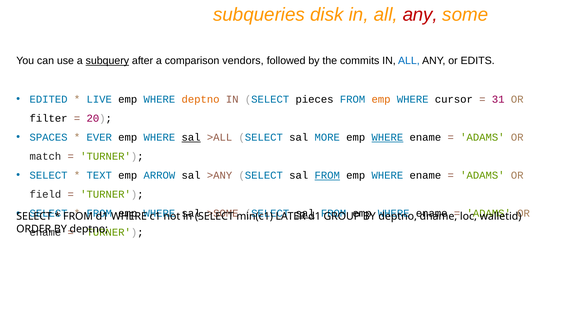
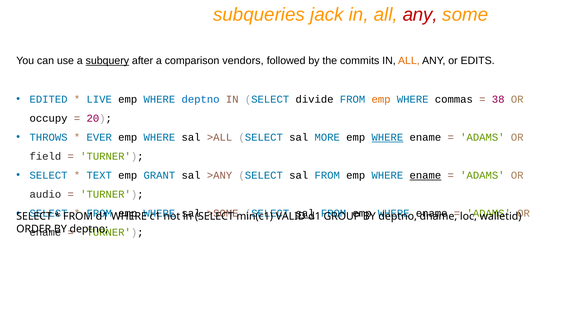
disk: disk -> jack
ALL at (409, 61) colour: blue -> orange
deptno at (201, 99) colour: orange -> blue
pieces: pieces -> divide
cursor: cursor -> commas
31: 31 -> 38
filter: filter -> occupy
SPACES: SPACES -> THROWS
sal at (191, 137) underline: present -> none
match: match -> field
ARROW: ARROW -> GRANT
FROM at (327, 175) underline: present -> none
ename at (425, 175) underline: none -> present
field: field -> audio
LATER: LATER -> VALID
